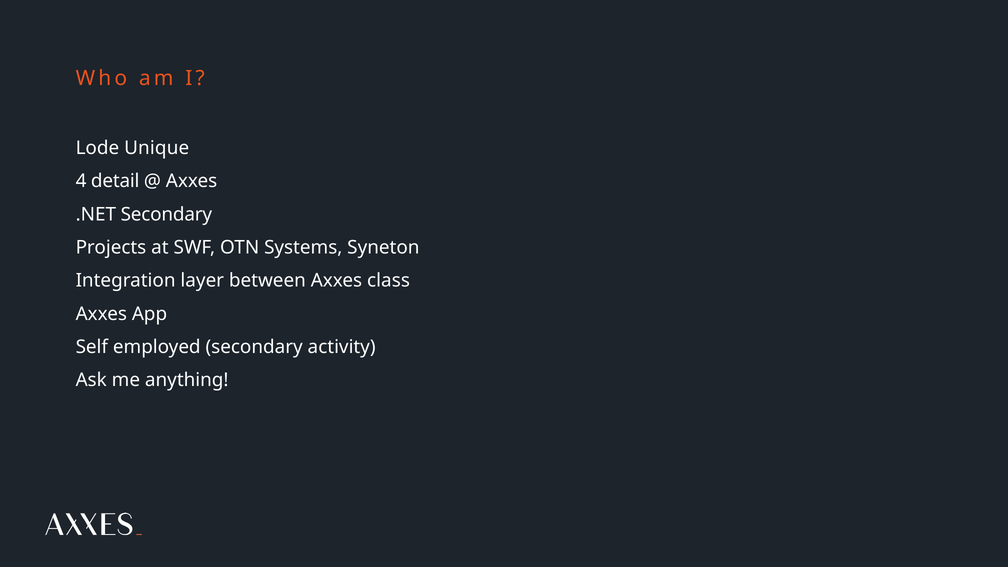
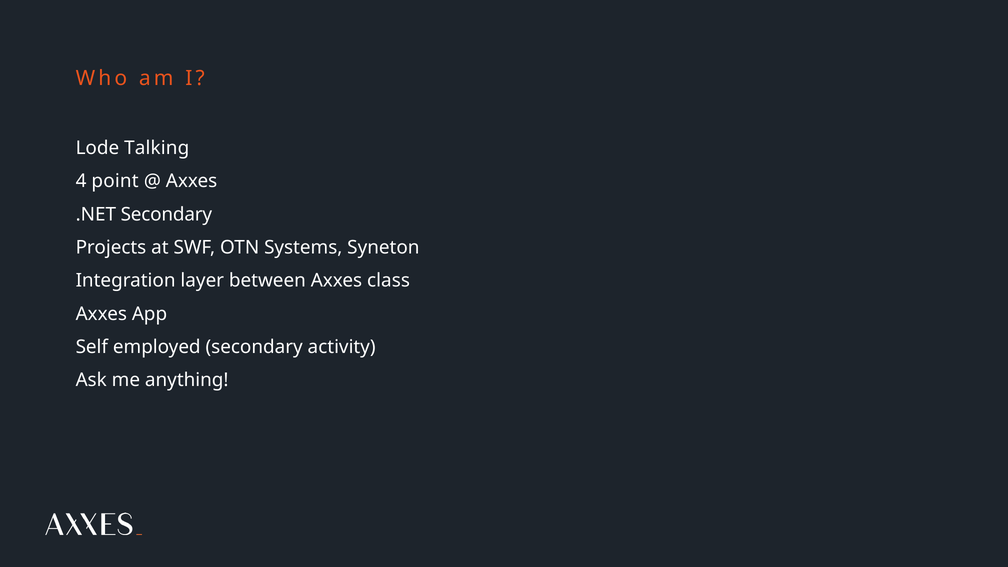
Unique: Unique -> Talking
detail: detail -> point
